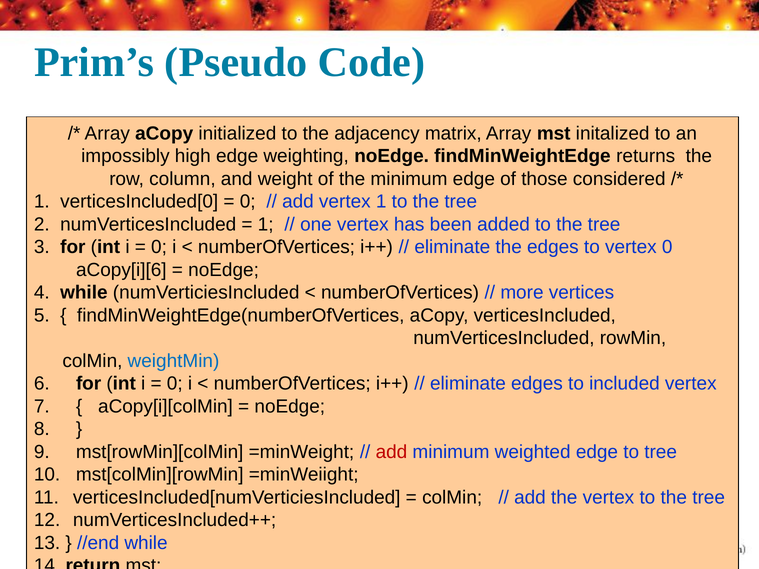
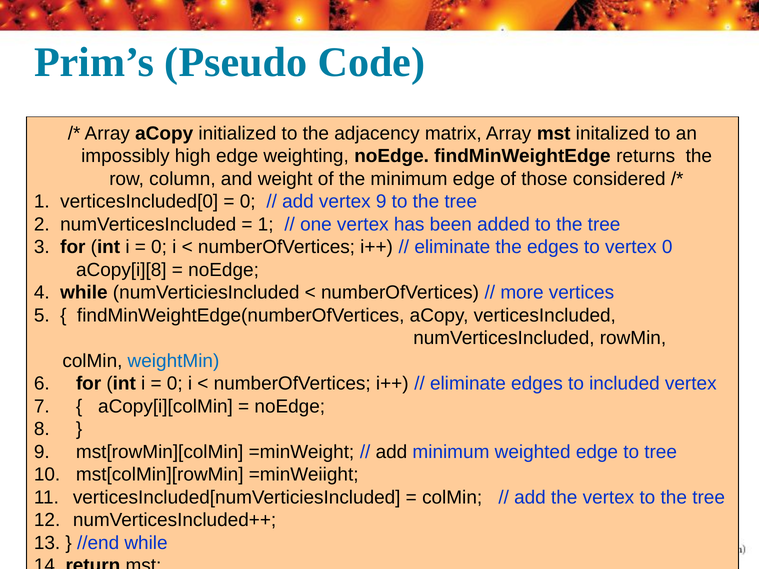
vertex 1: 1 -> 9
aCopy[i][6: aCopy[i][6 -> aCopy[i][8
add at (391, 452) colour: red -> black
